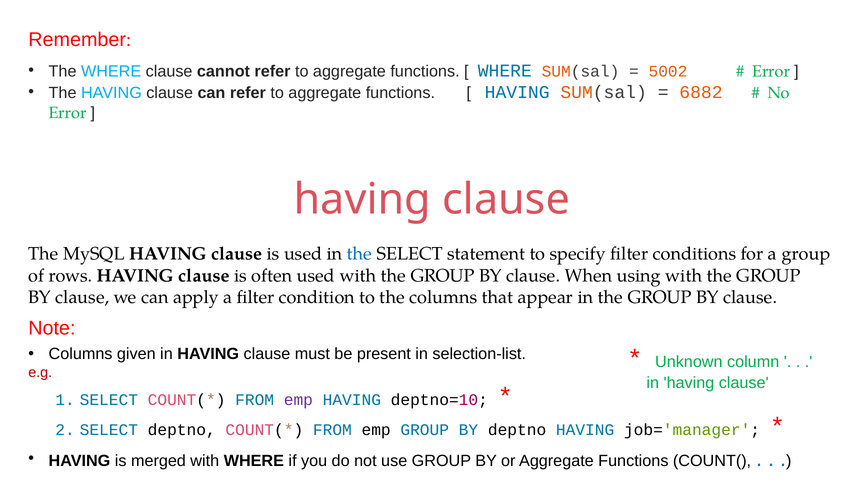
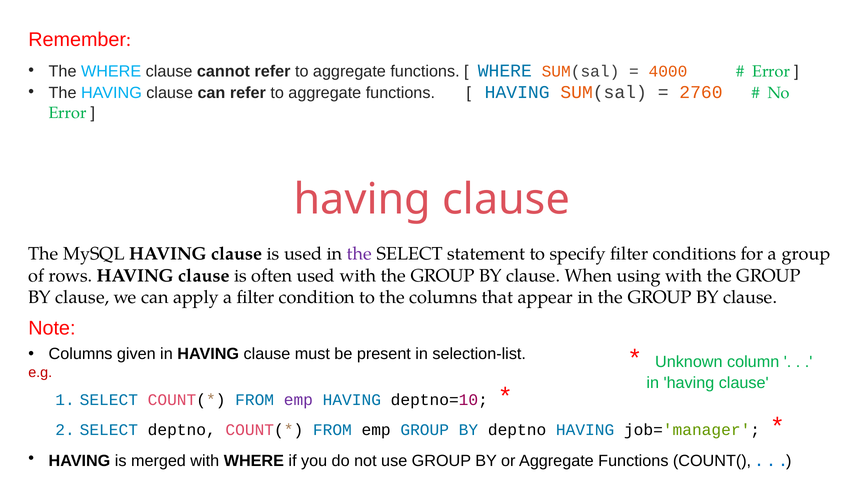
5002: 5002 -> 4000
6882: 6882 -> 2760
the at (359, 254) colour: blue -> purple
